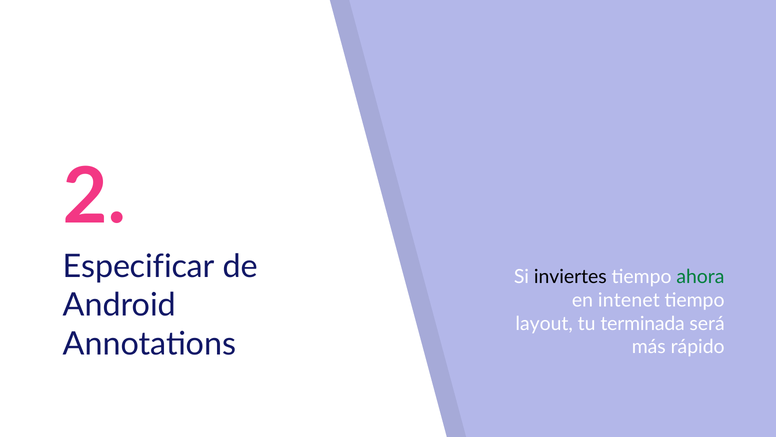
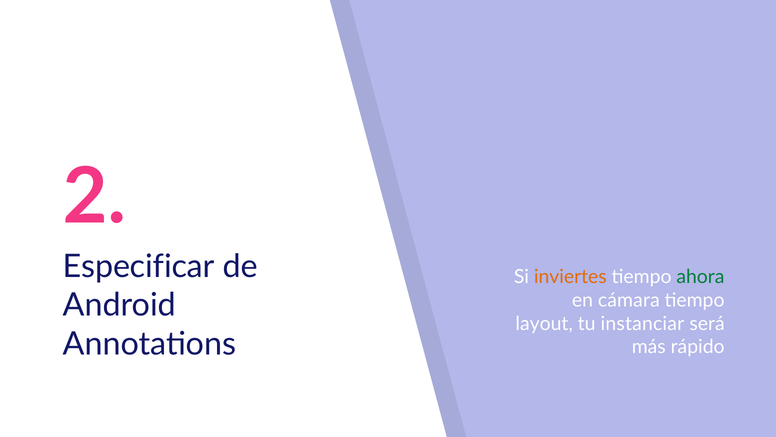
inviertes colour: black -> orange
intenet: intenet -> cámara
terminada: terminada -> instanciar
